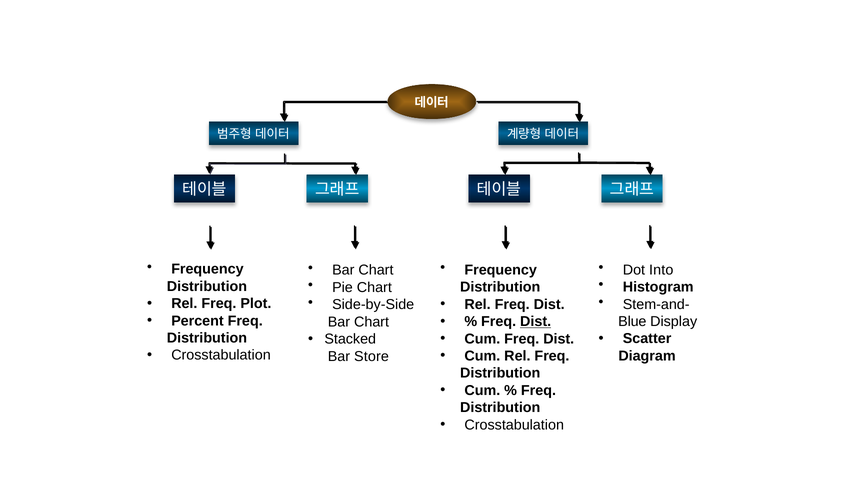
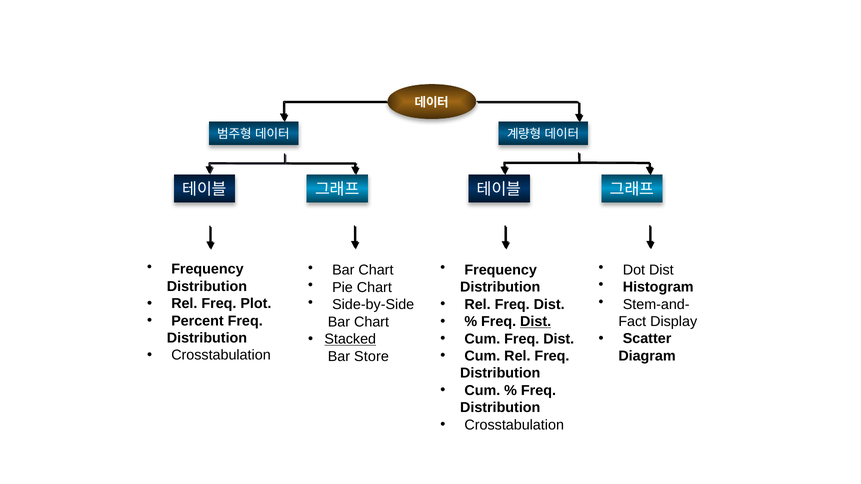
Dot Into: Into -> Dist
Blue: Blue -> Fact
Stacked underline: none -> present
